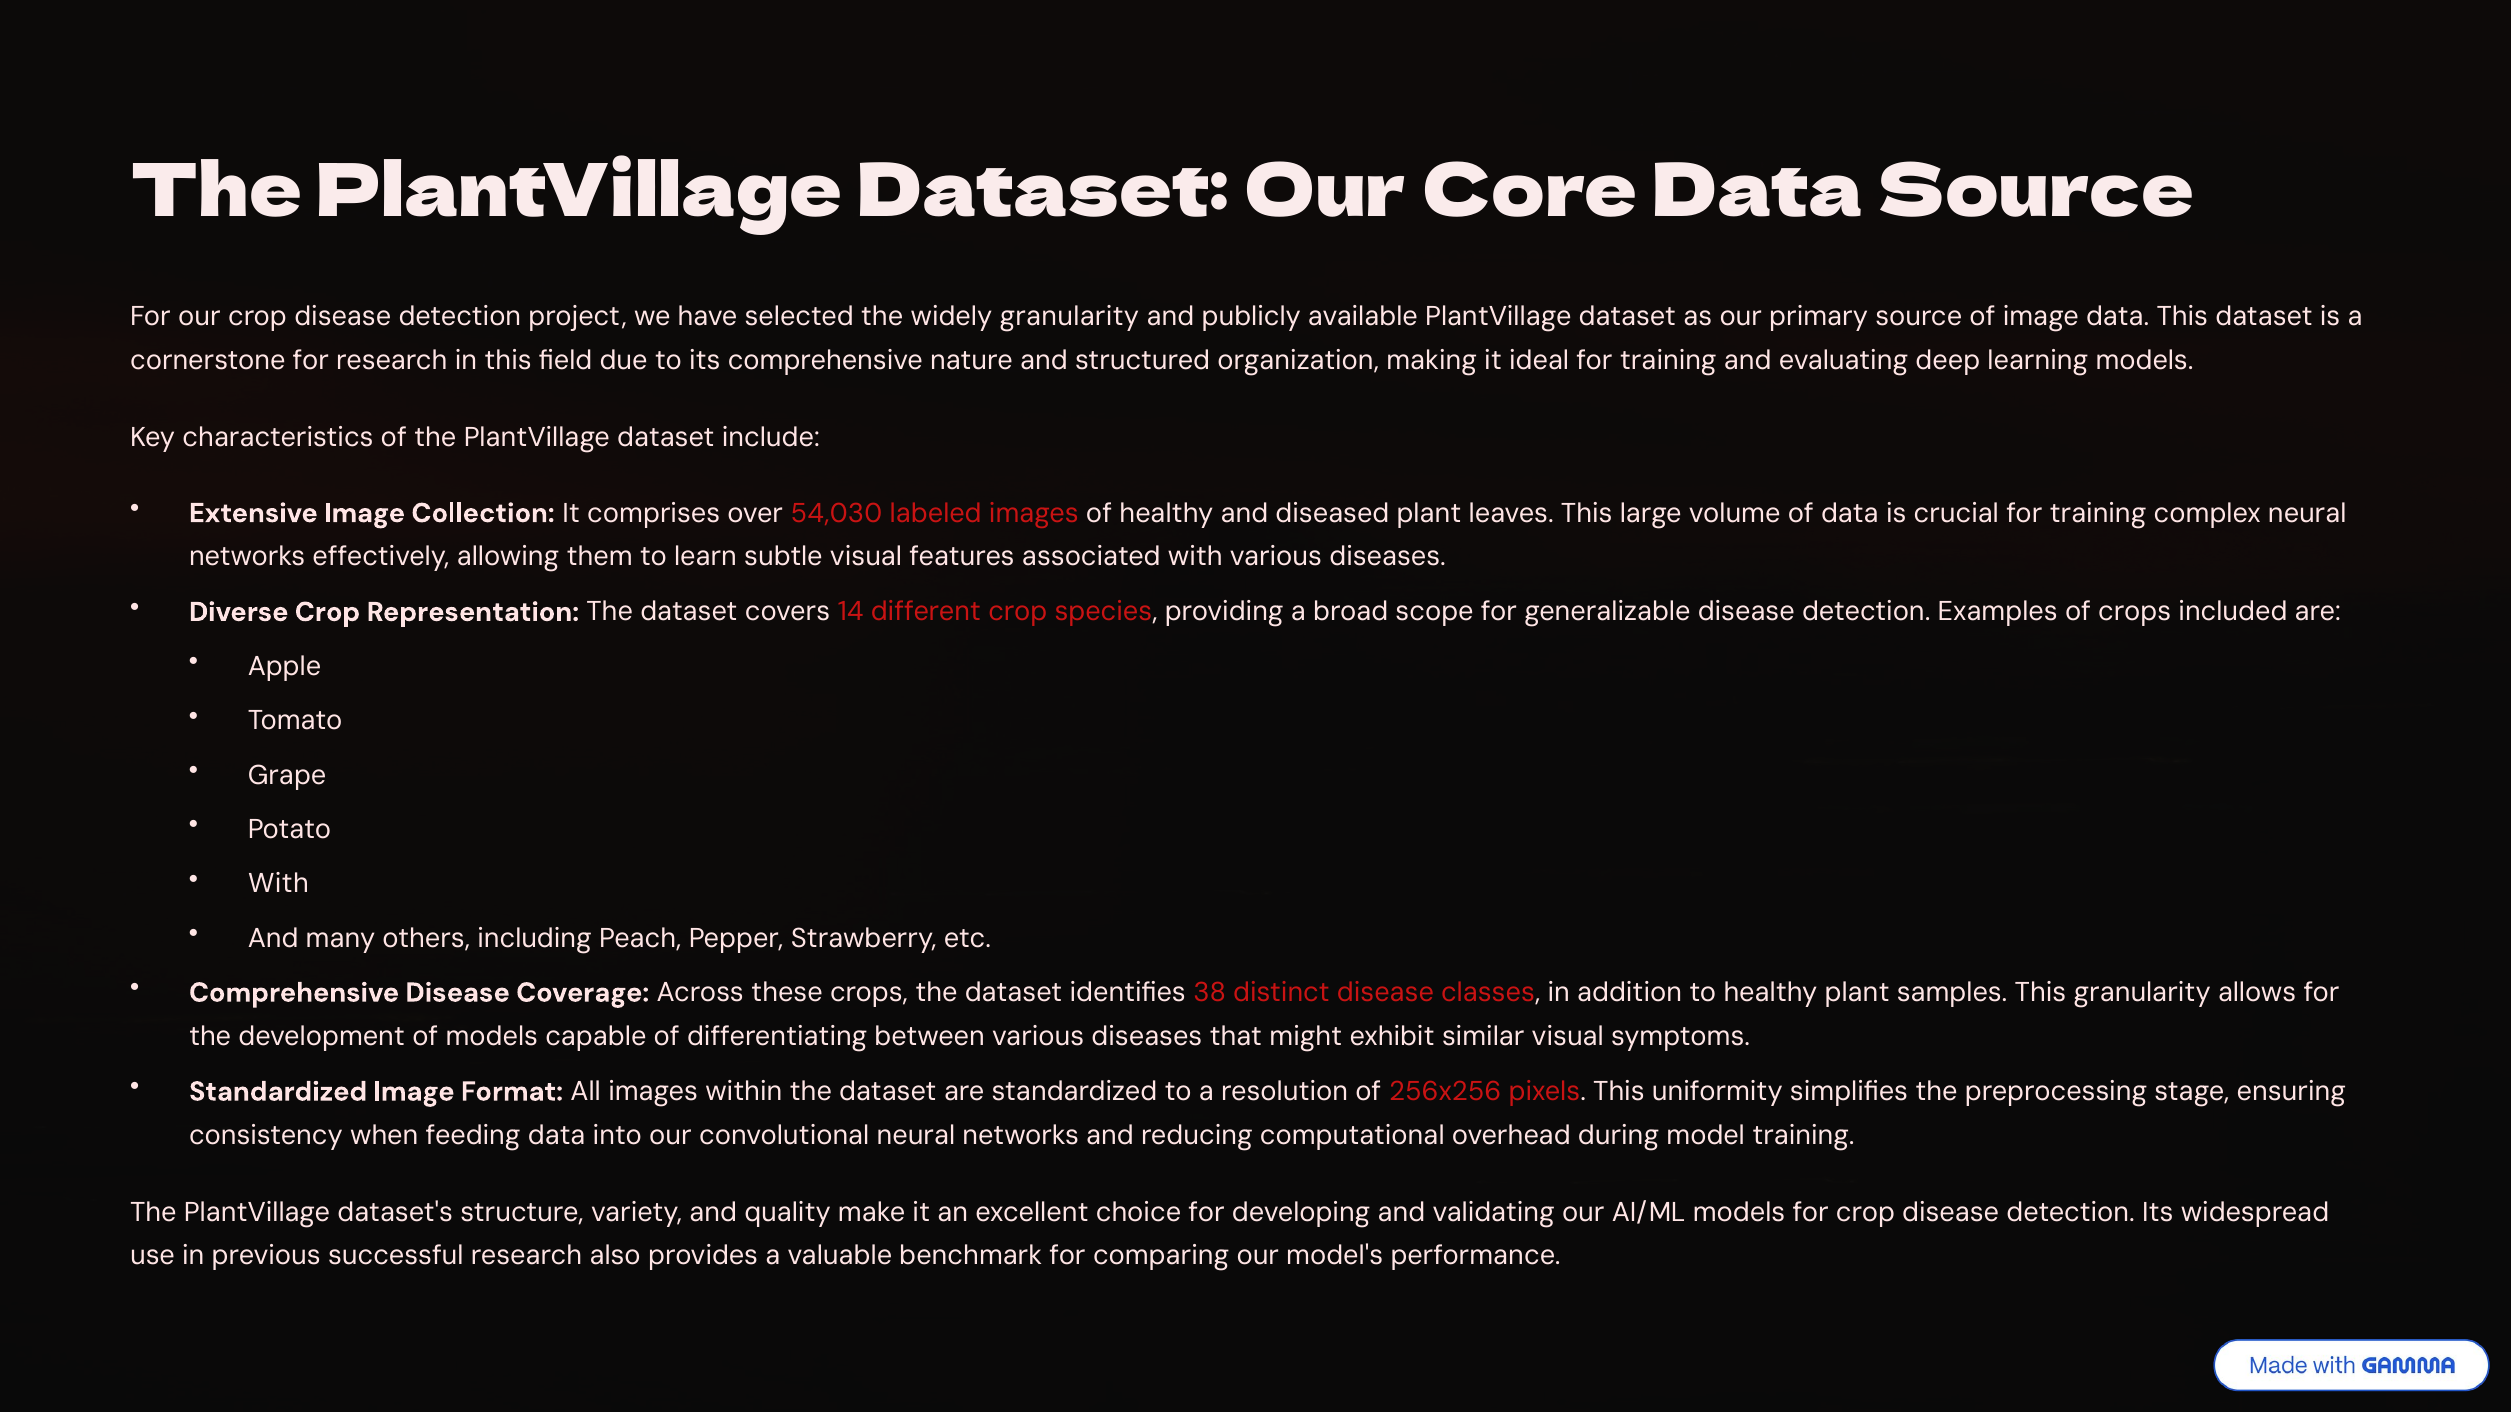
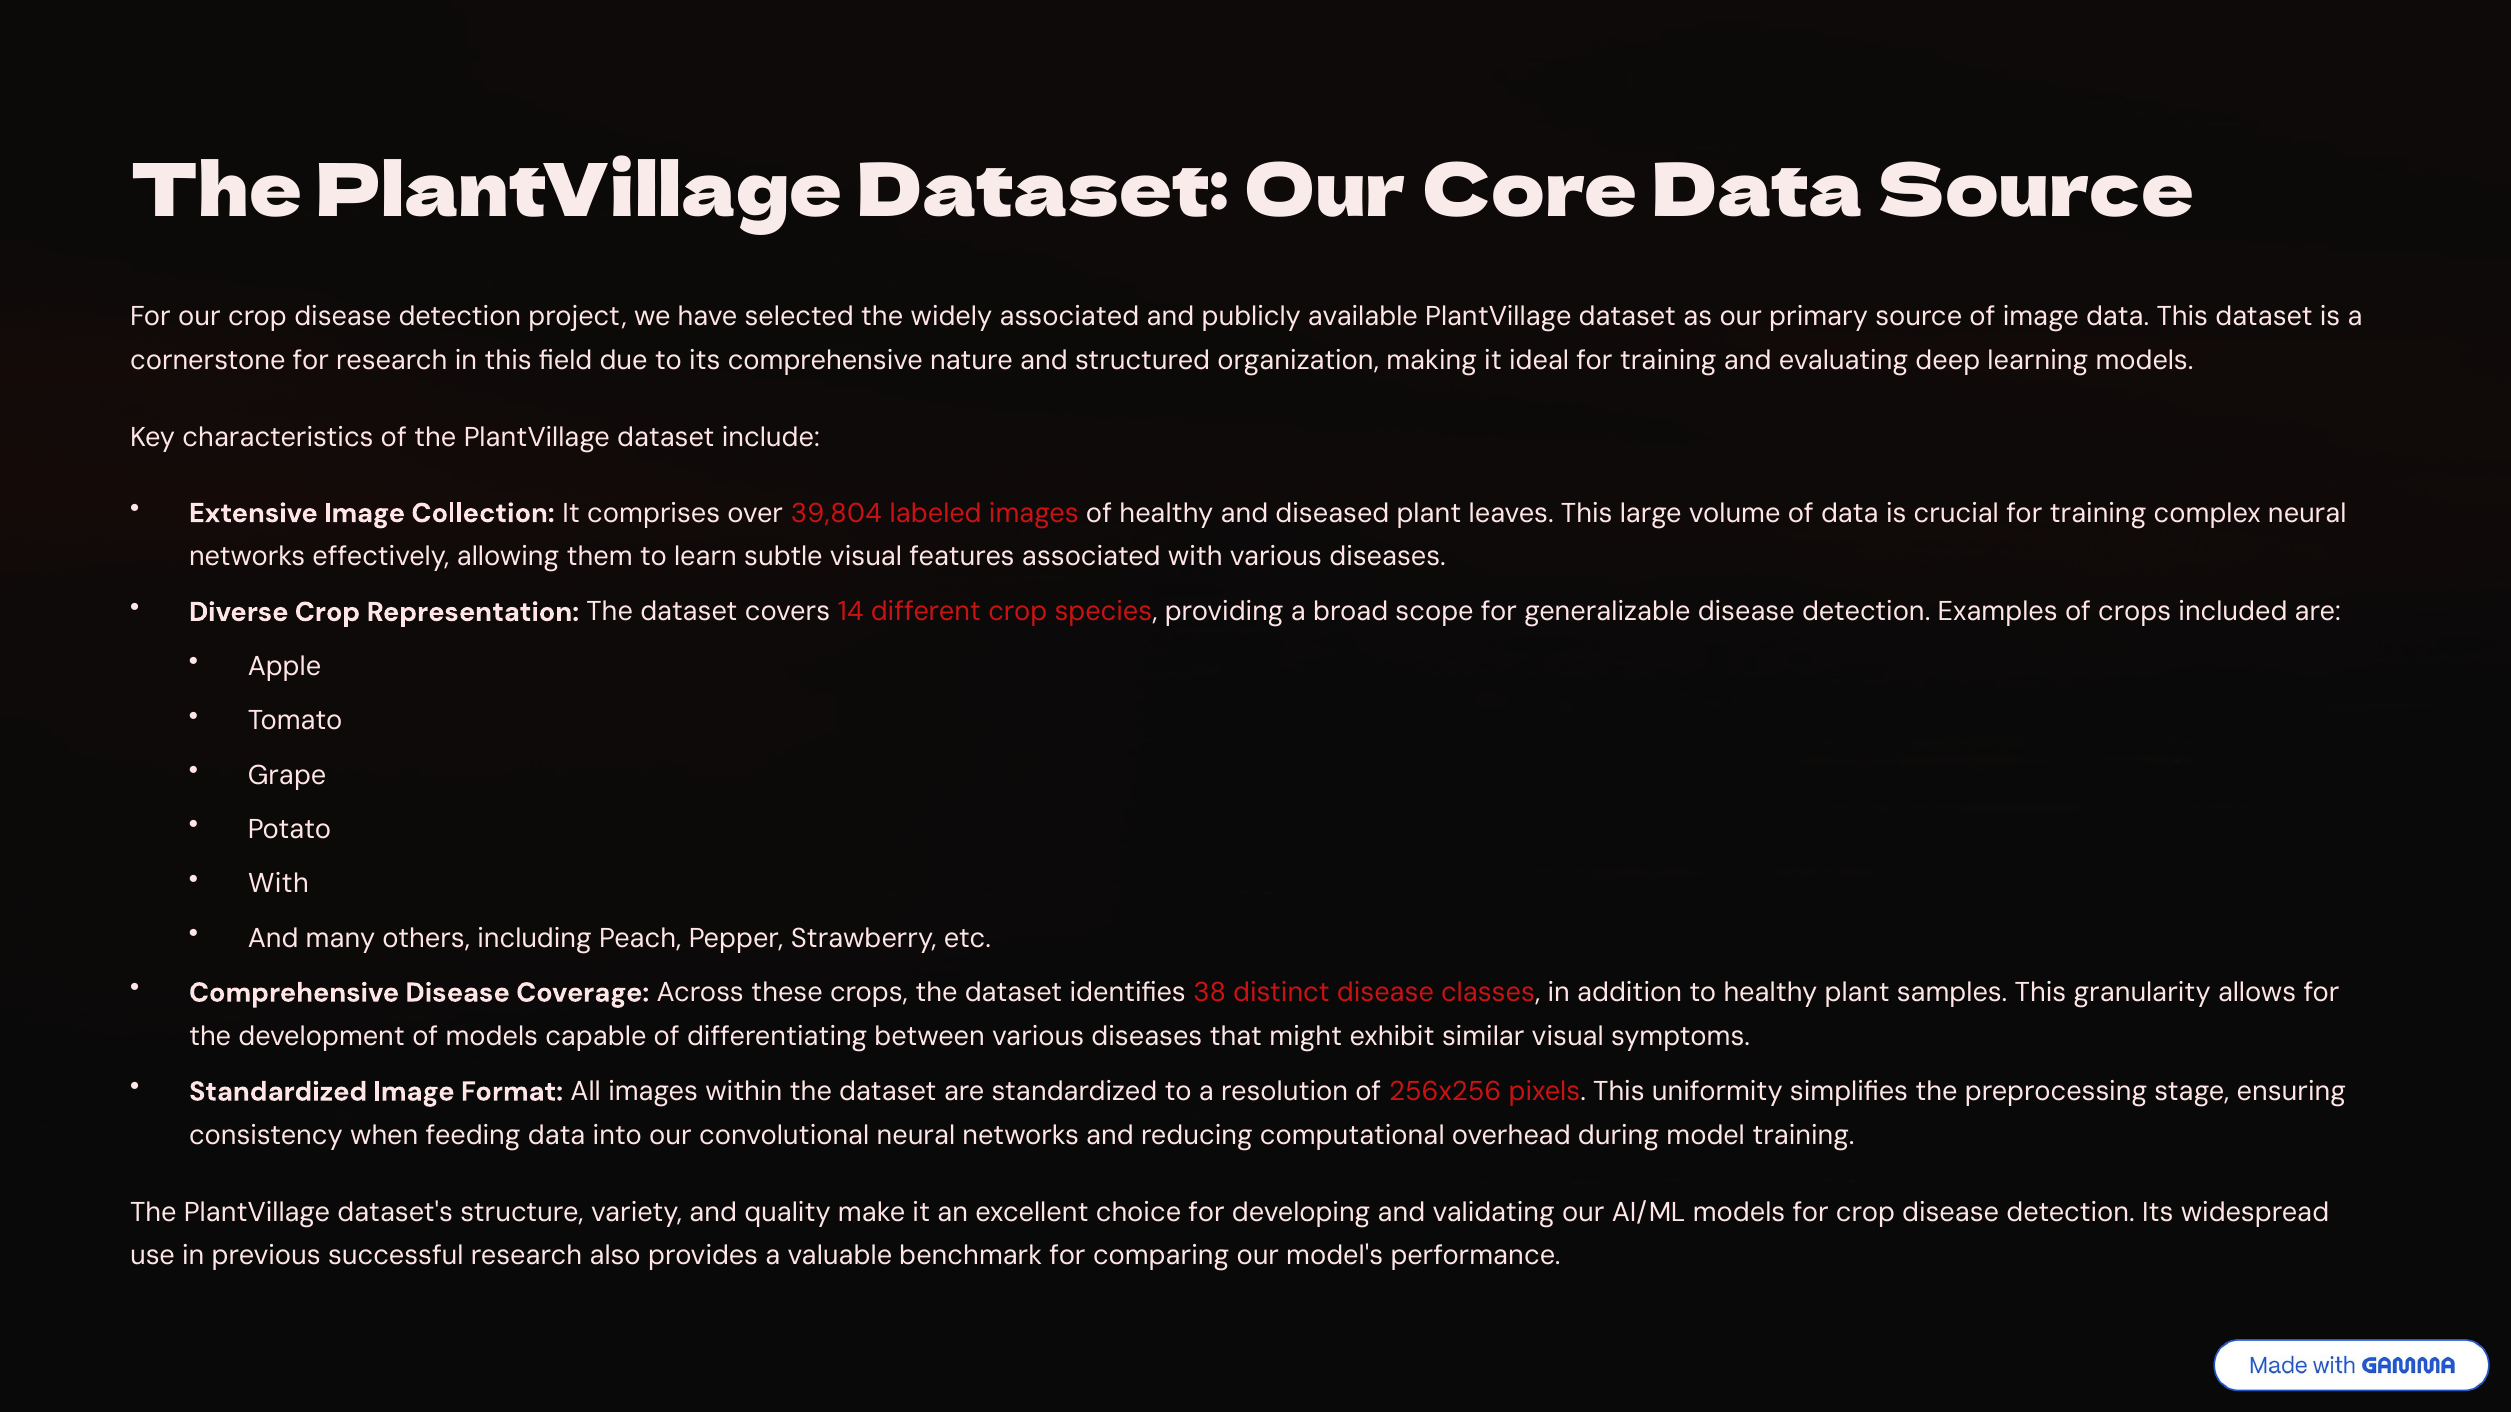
widely granularity: granularity -> associated
54,030: 54,030 -> 39,804
